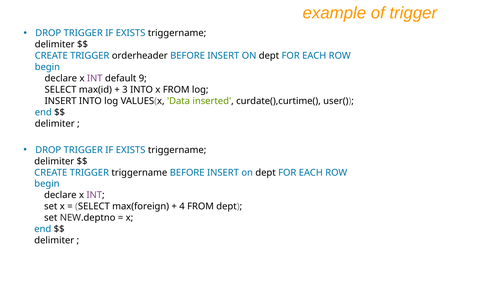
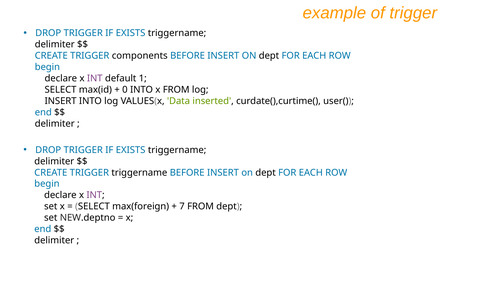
orderheader: orderheader -> components
9: 9 -> 1
3: 3 -> 0
4: 4 -> 7
